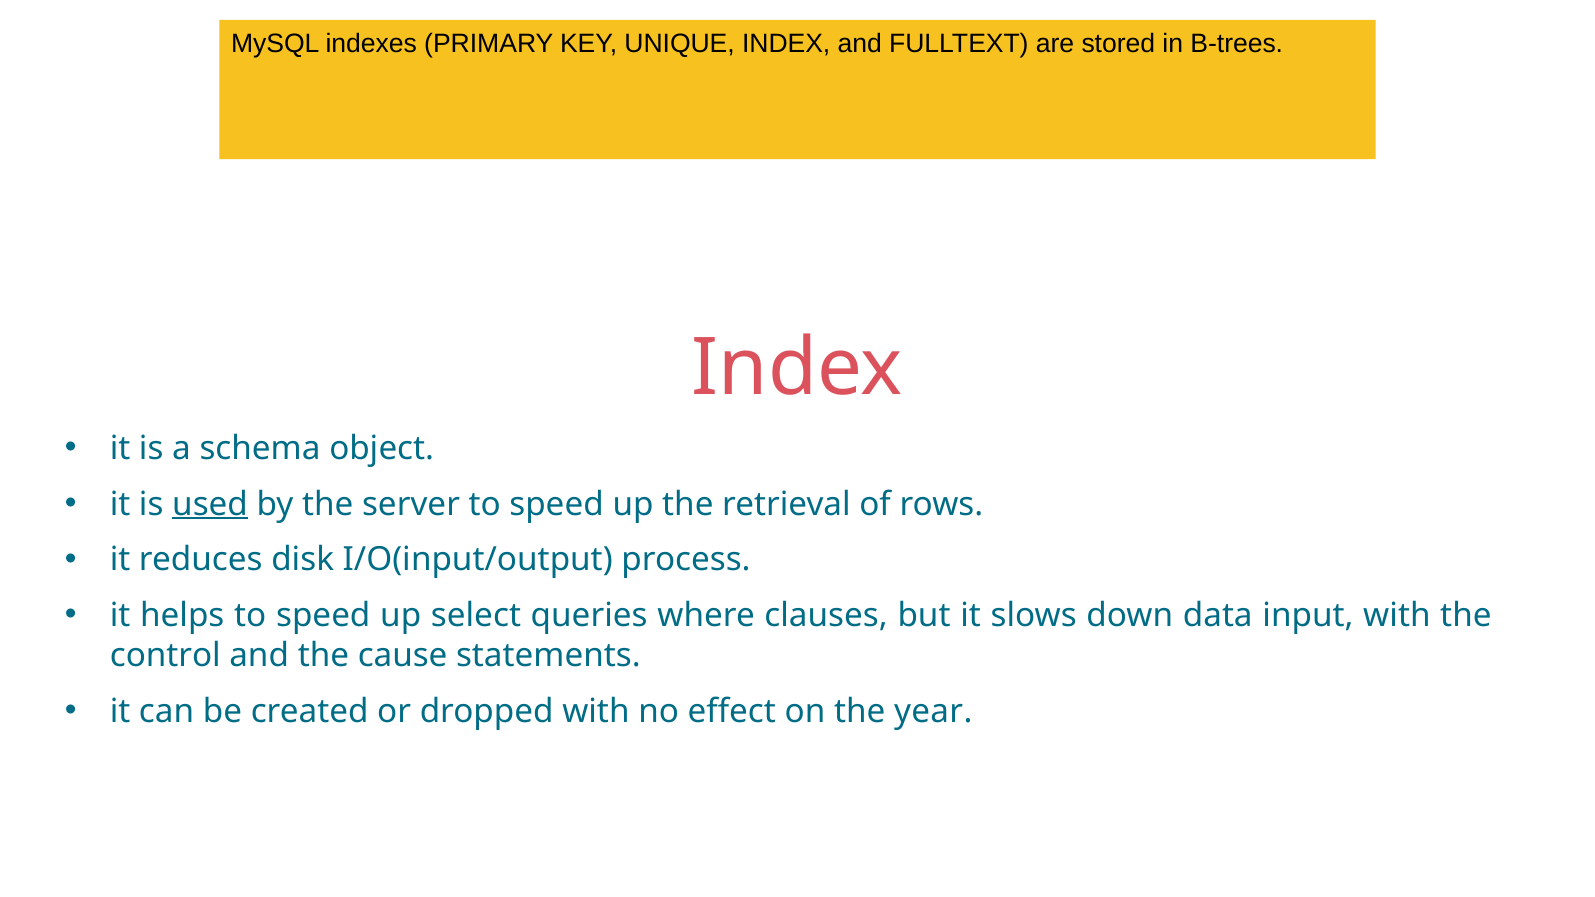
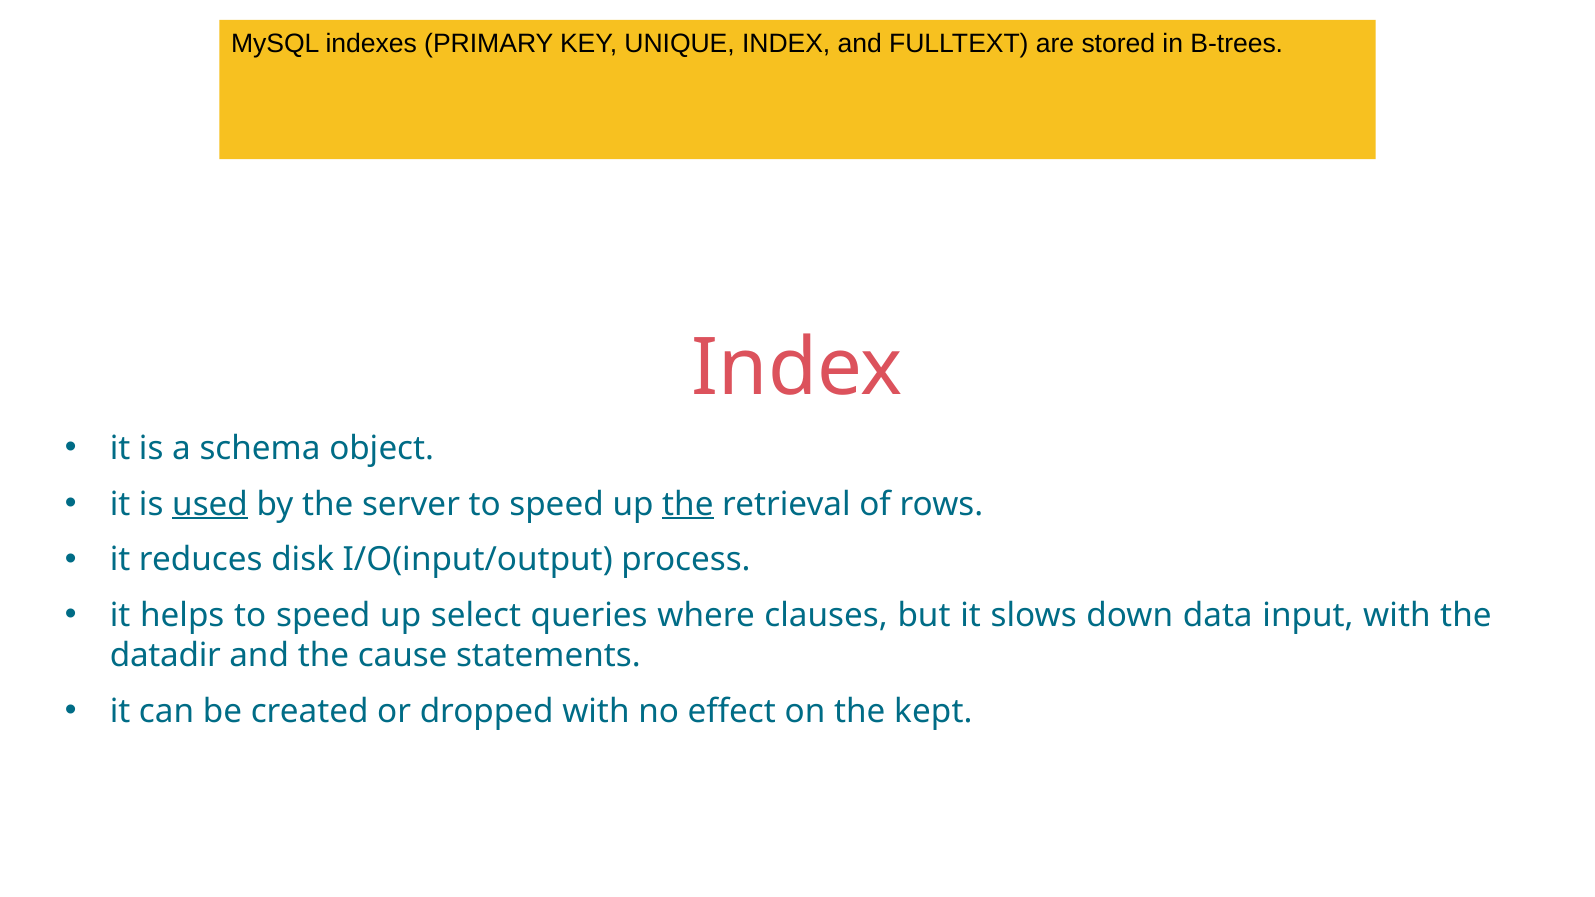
the at (688, 504) underline: none -> present
control: control -> datadir
year: year -> kept
